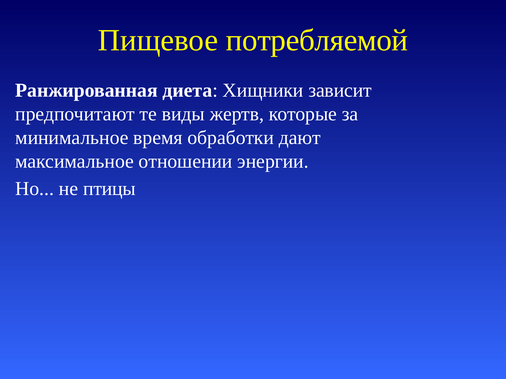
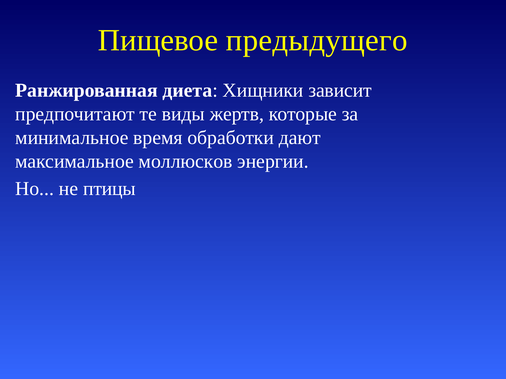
потребляемой: потребляемой -> предыдущего
отношении: отношении -> моллюсков
